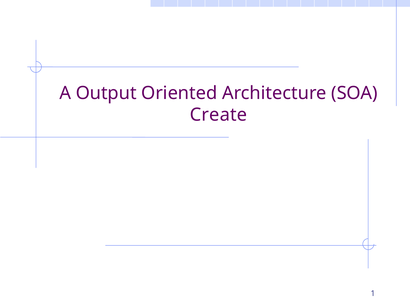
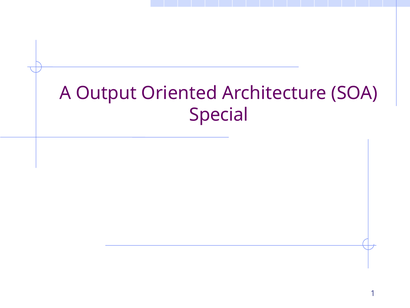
Create: Create -> Special
